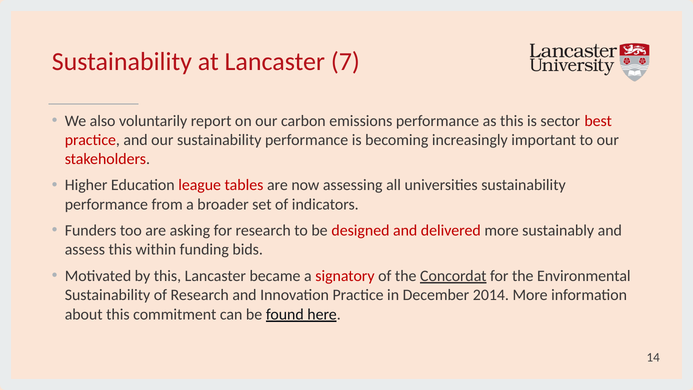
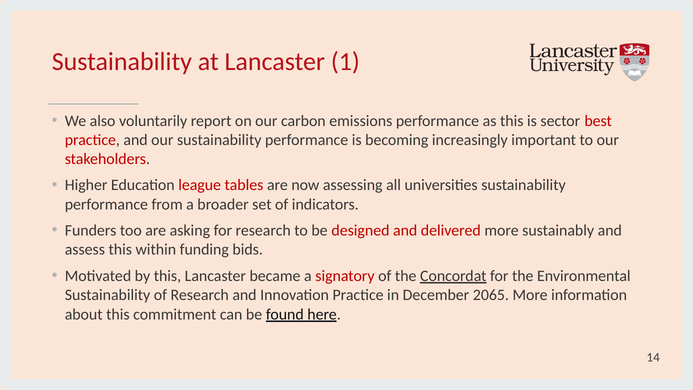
7: 7 -> 1
2014: 2014 -> 2065
